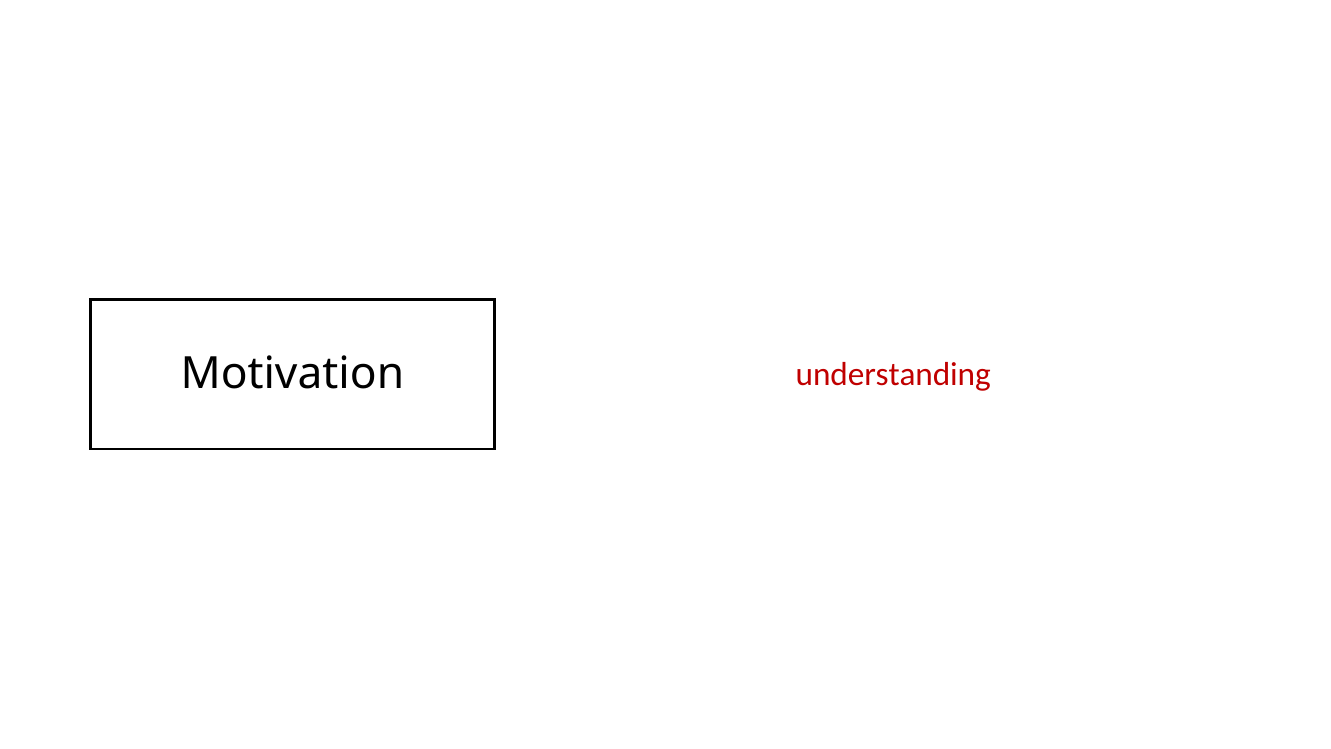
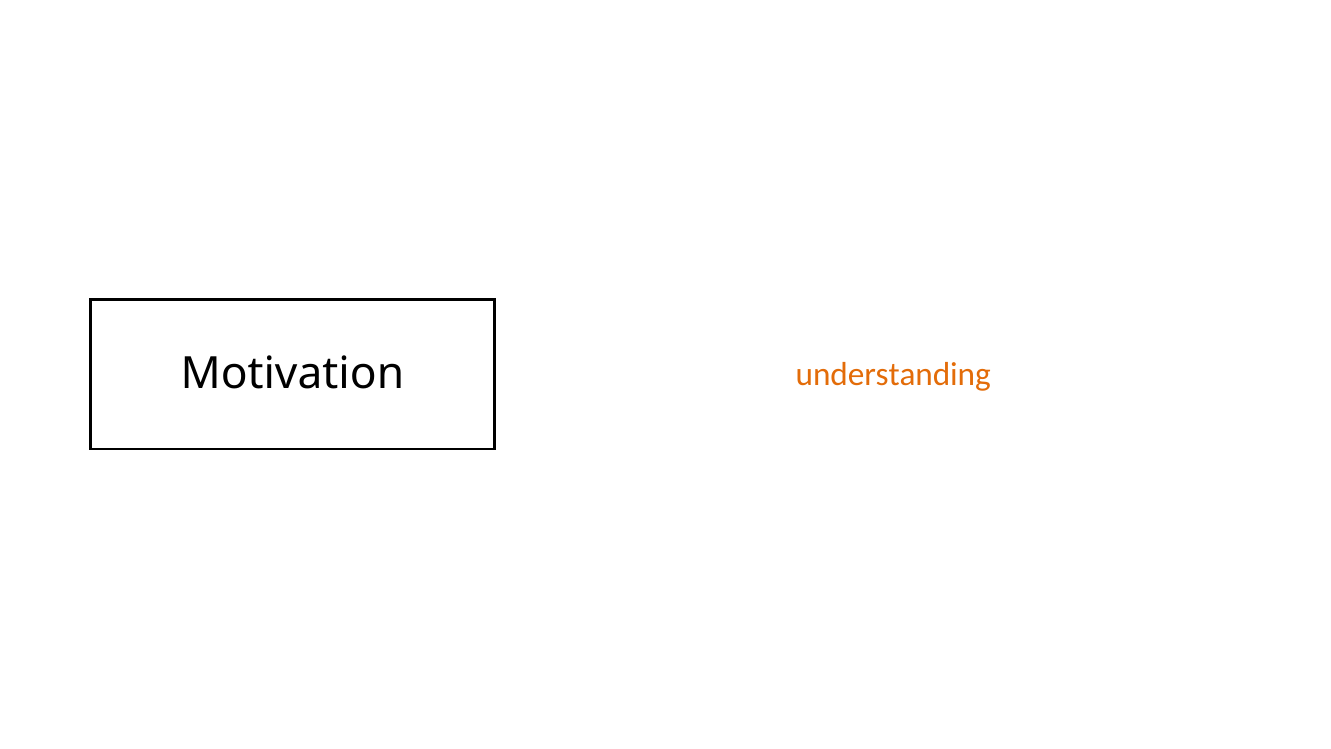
understanding colour: red -> orange
